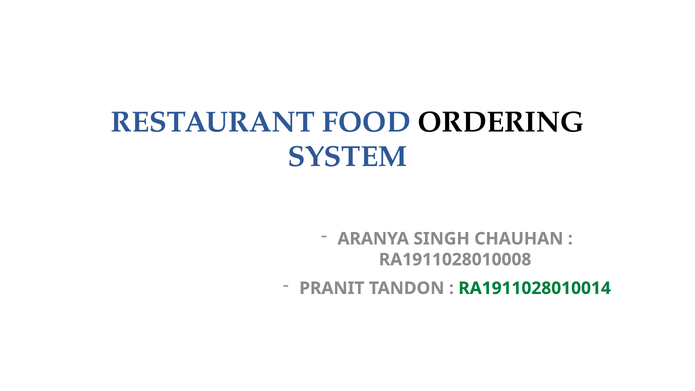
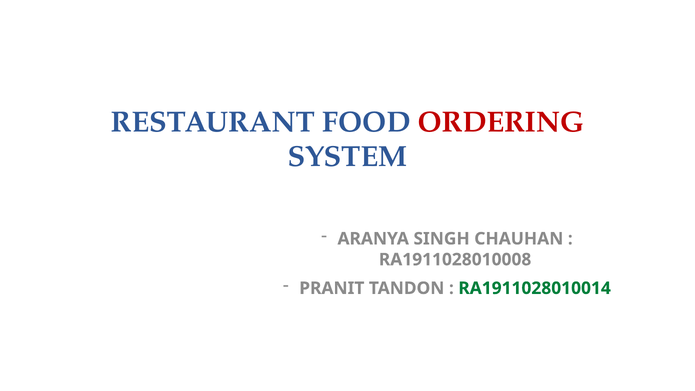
ORDERING colour: black -> red
